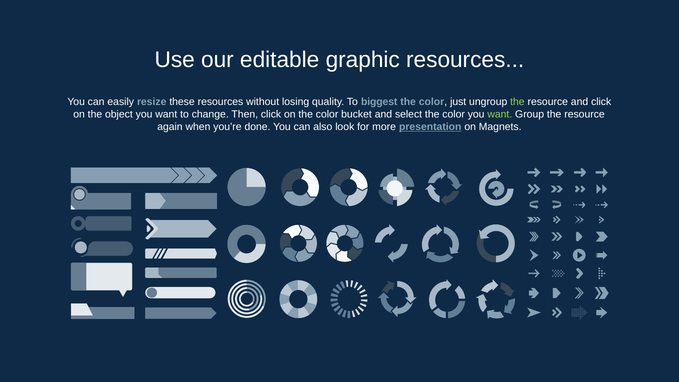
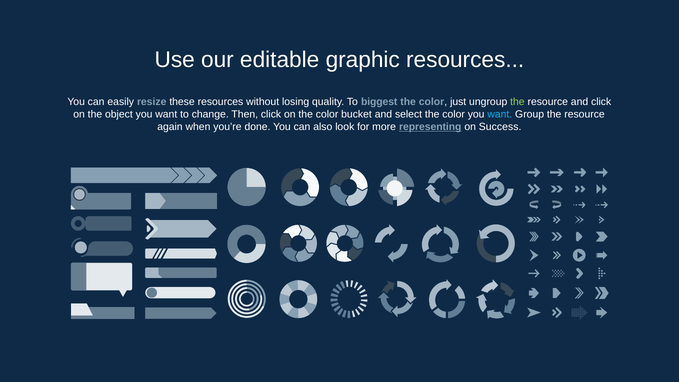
want at (500, 114) colour: light green -> light blue
presentation: presentation -> representing
Magnets: Magnets -> Success
